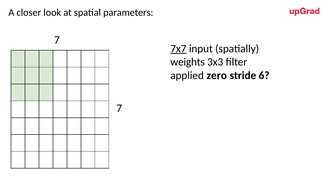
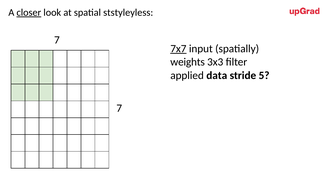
closer underline: none -> present
parameters: parameters -> ststyleyless
zero: zero -> data
6: 6 -> 5
